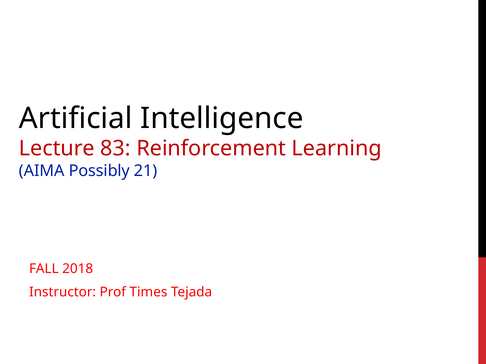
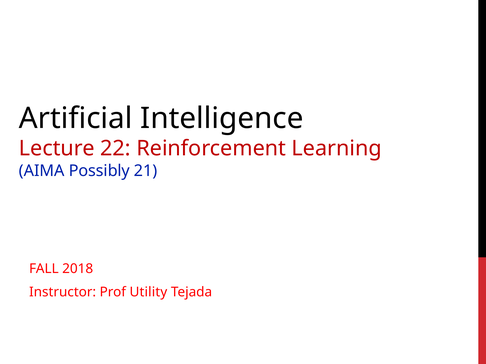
83: 83 -> 22
Times: Times -> Utility
